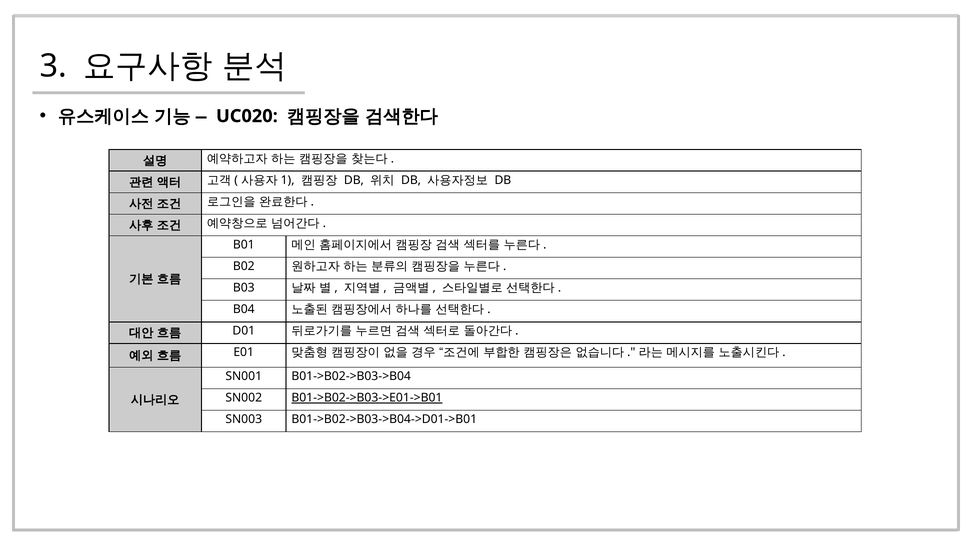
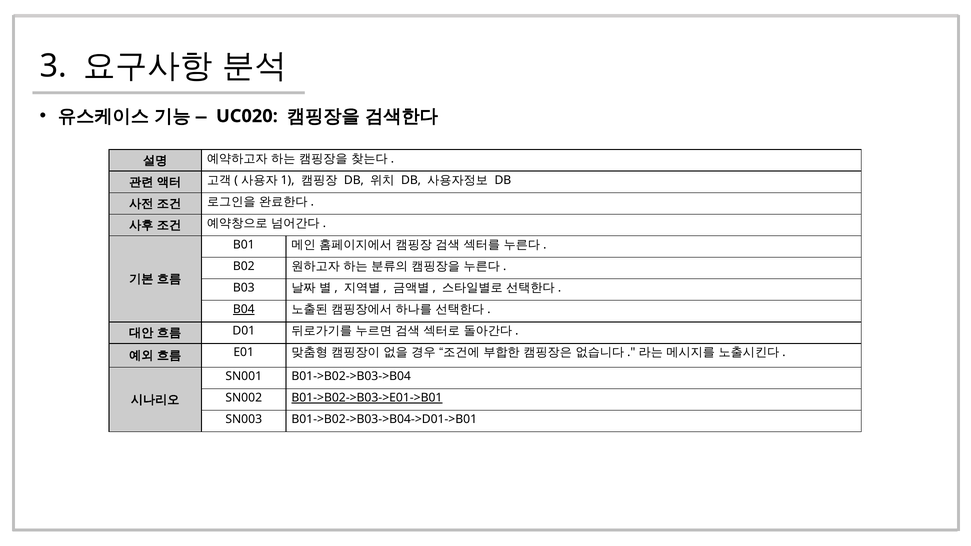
B04 underline: none -> present
